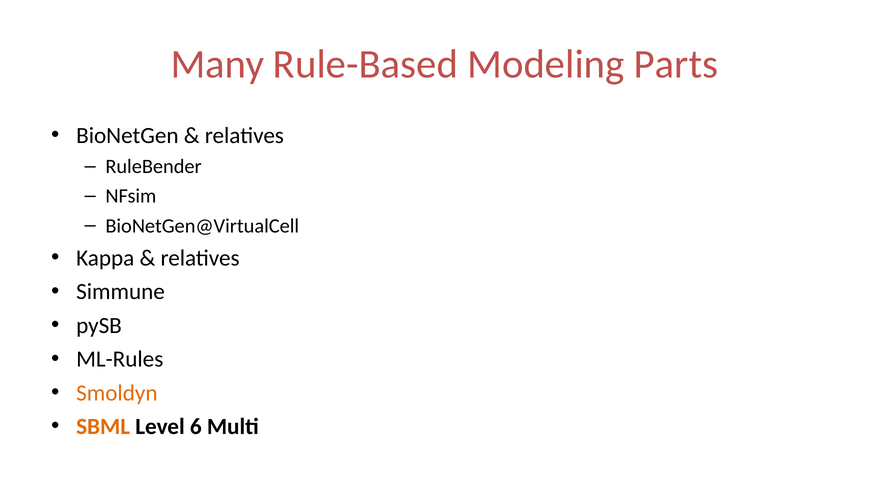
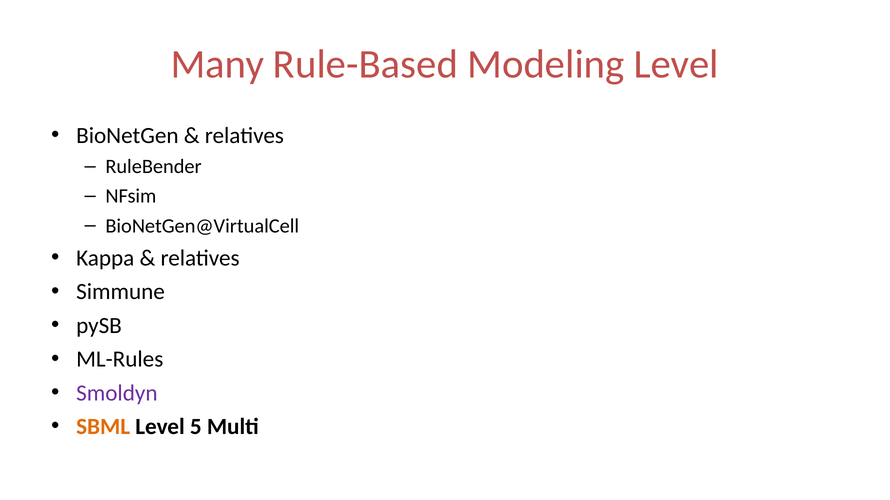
Modeling Parts: Parts -> Level
Smoldyn colour: orange -> purple
6: 6 -> 5
